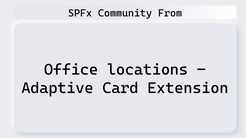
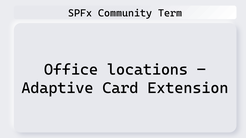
From: From -> Term
